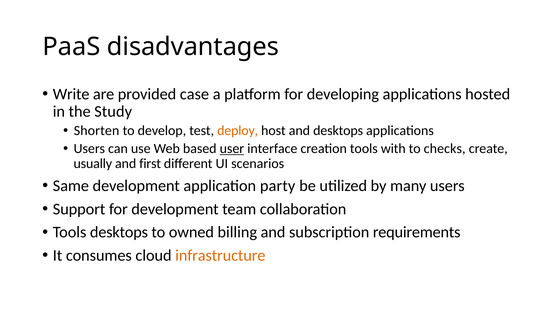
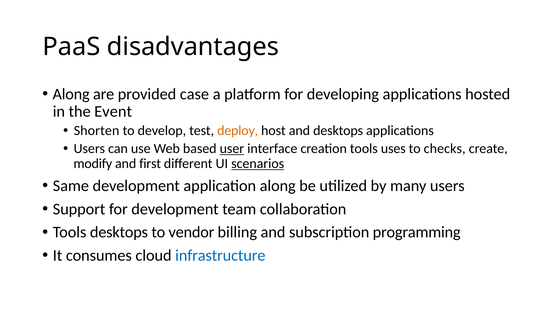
Write at (71, 94): Write -> Along
Study: Study -> Event
with: with -> uses
usually: usually -> modify
scenarios underline: none -> present
application party: party -> along
owned: owned -> vendor
requirements: requirements -> programming
infrastructure colour: orange -> blue
